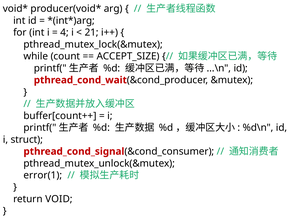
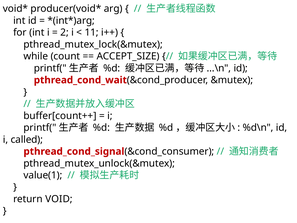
4: 4 -> 2
21: 21 -> 11
struct: struct -> called
error(1: error(1 -> value(1
